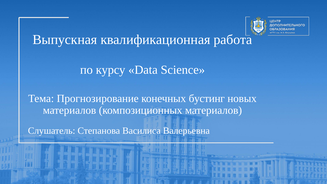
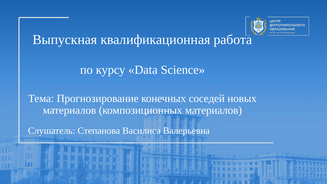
бустинг: бустинг -> соседей
